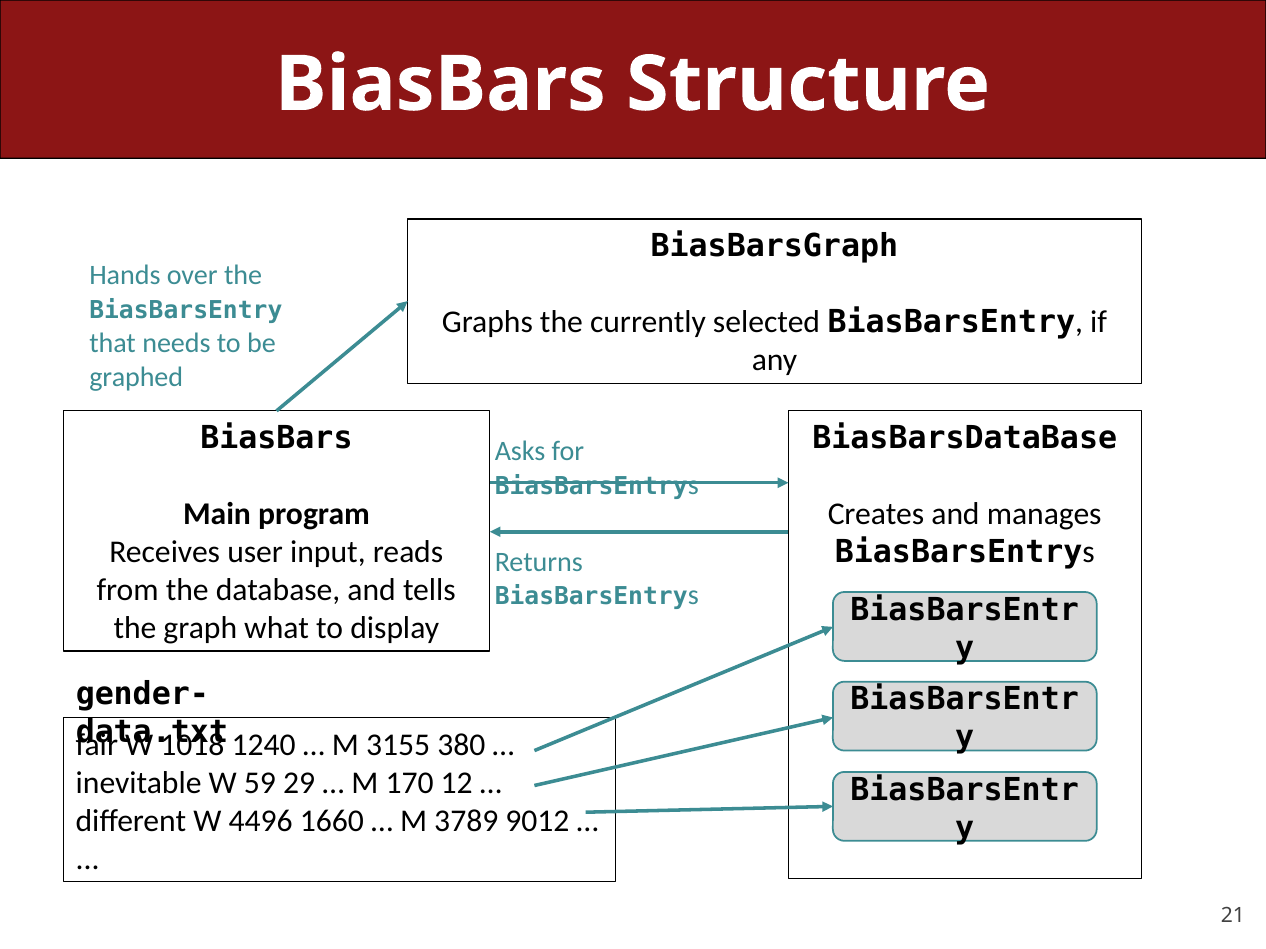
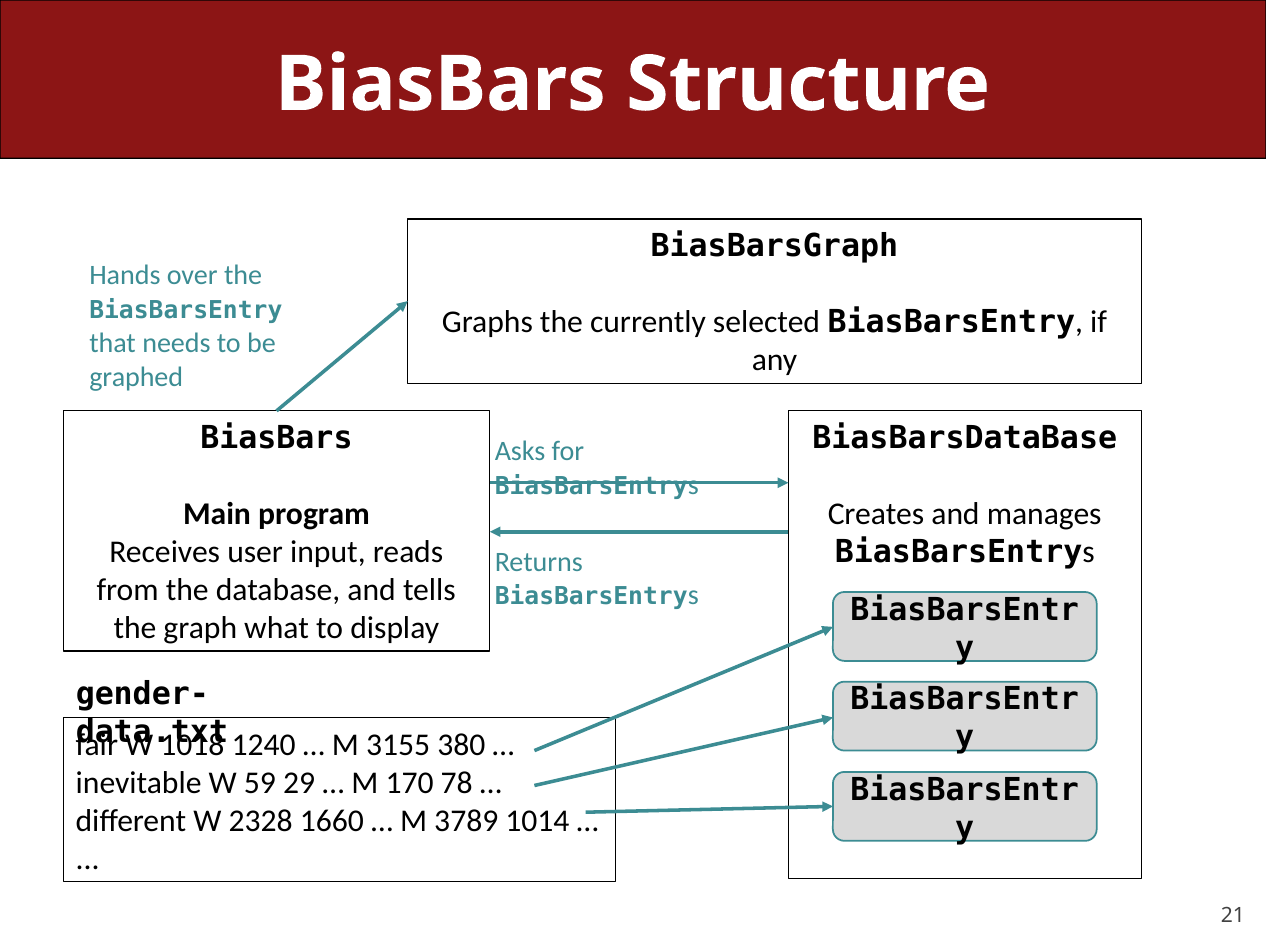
12: 12 -> 78
4496: 4496 -> 2328
9012: 9012 -> 1014
